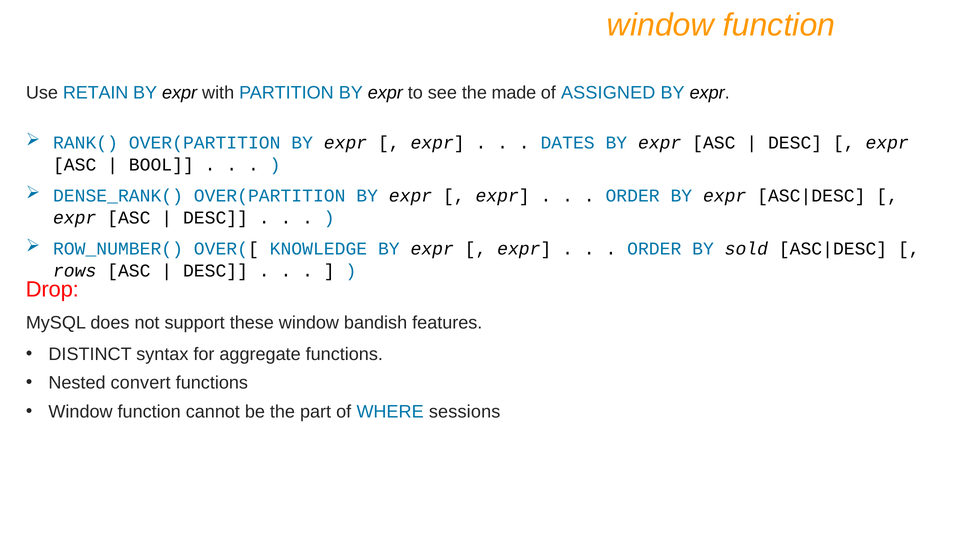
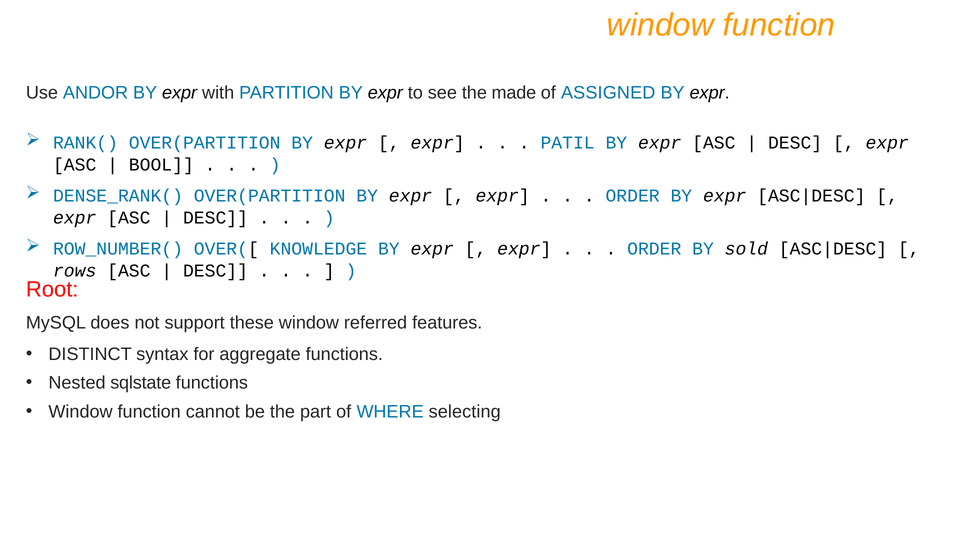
RETAIN: RETAIN -> ANDOR
DATES: DATES -> PATIL
Drop: Drop -> Root
bandish: bandish -> referred
convert: convert -> sqlstate
sessions: sessions -> selecting
